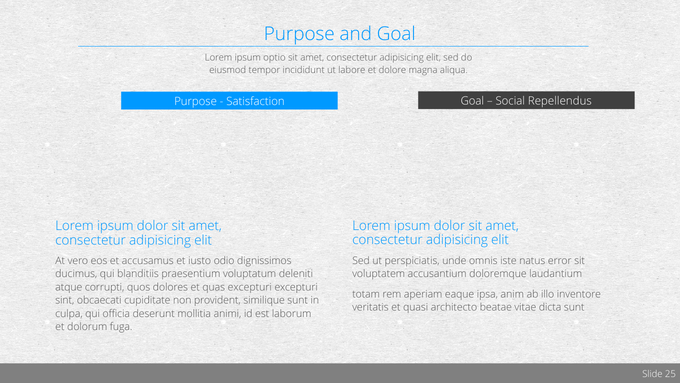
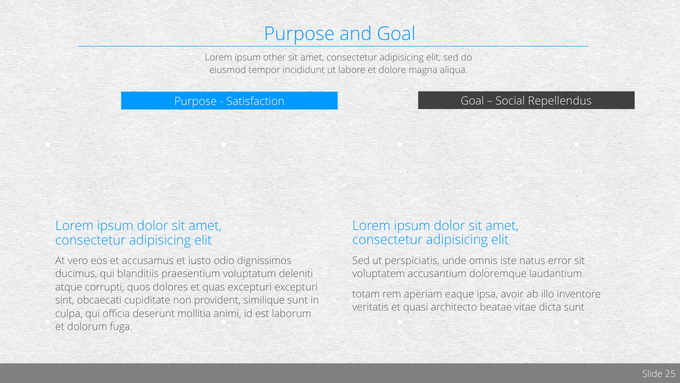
optio: optio -> other
anim: anim -> avoir
